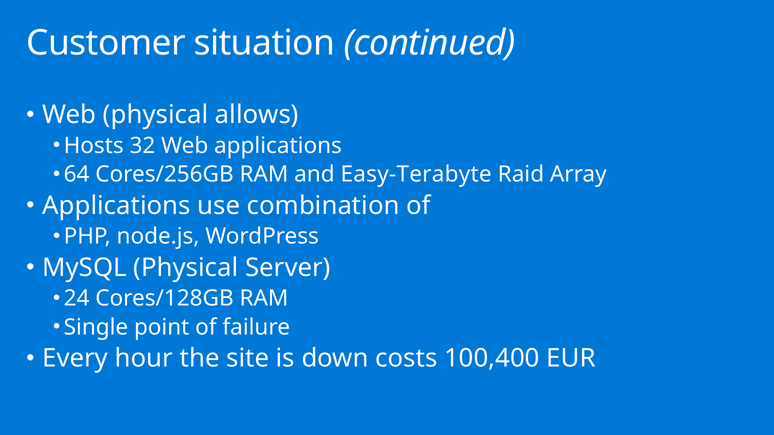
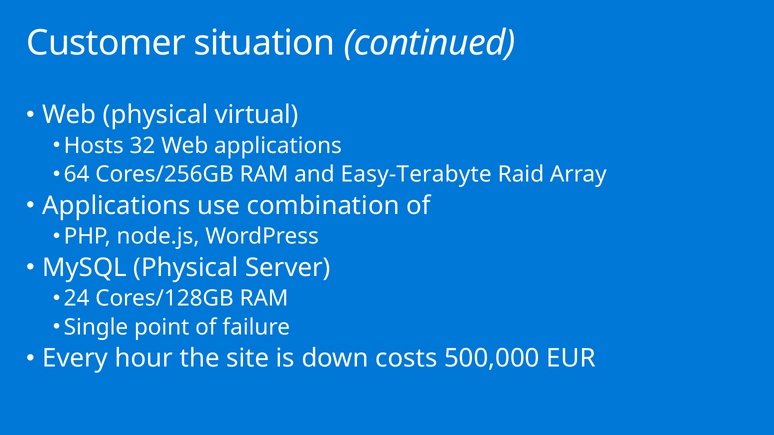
allows: allows -> virtual
100,400: 100,400 -> 500,000
